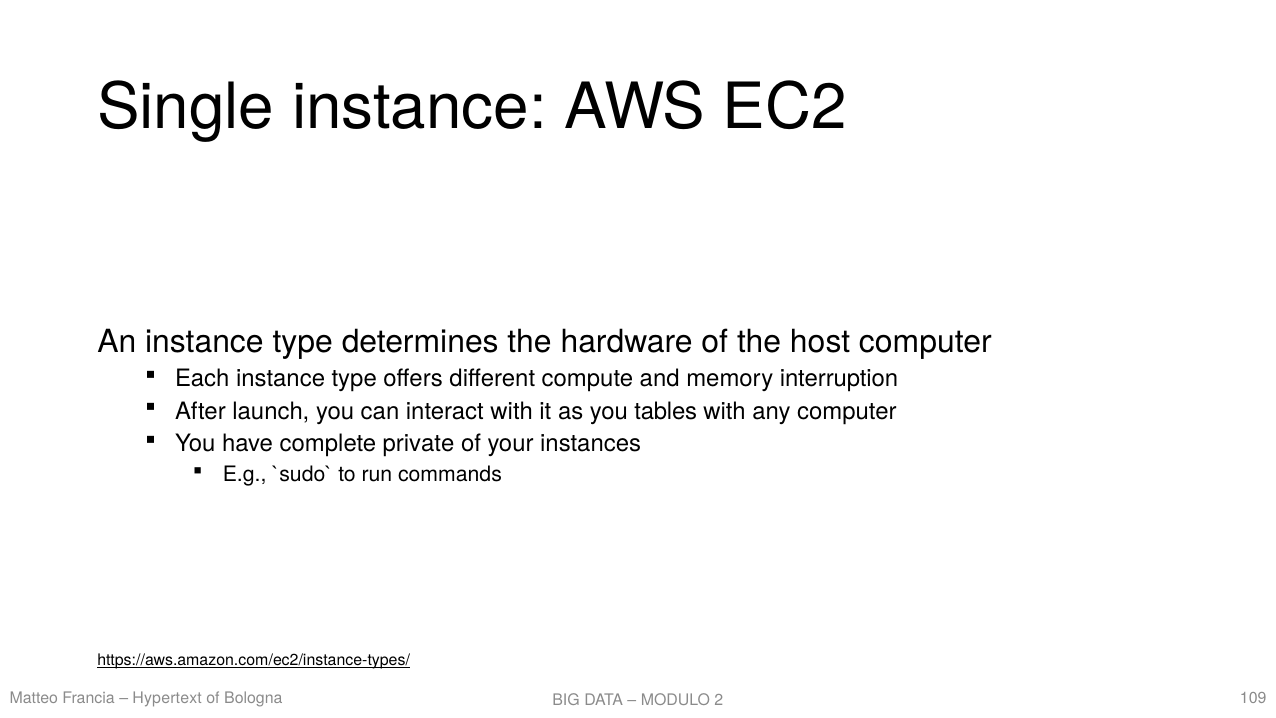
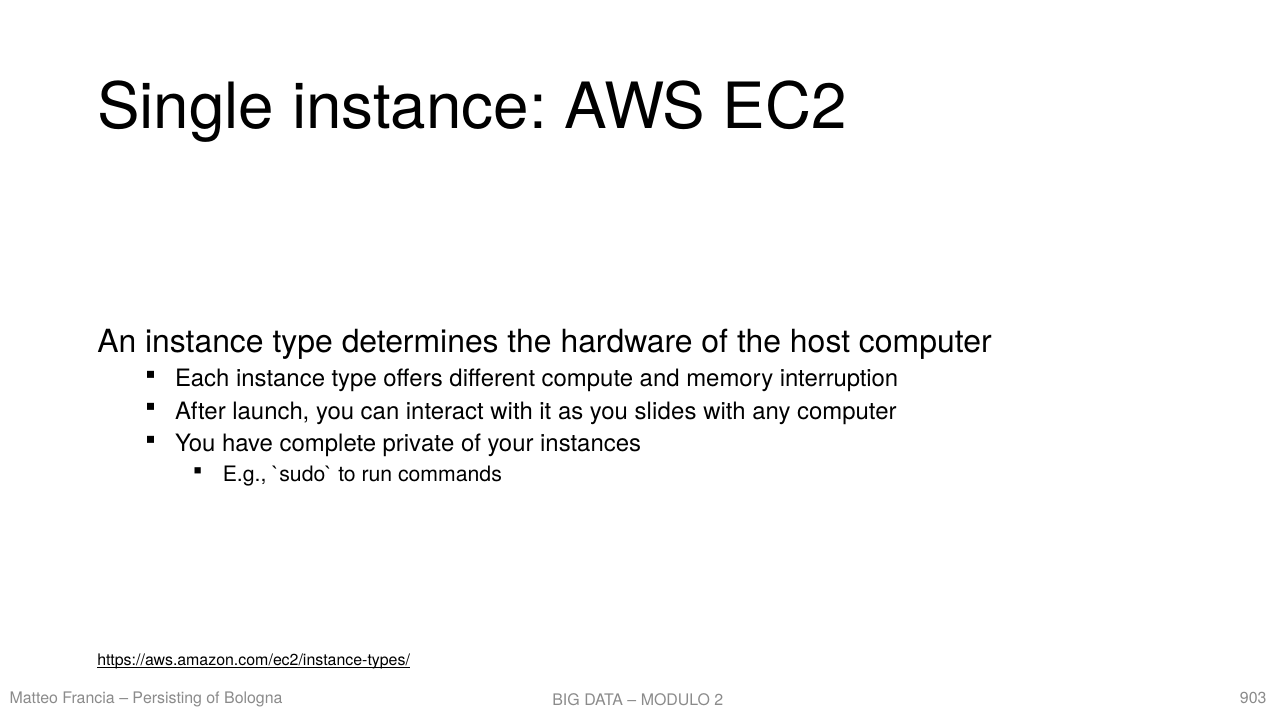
tables: tables -> slides
Hypertext: Hypertext -> Persisting
109: 109 -> 903
